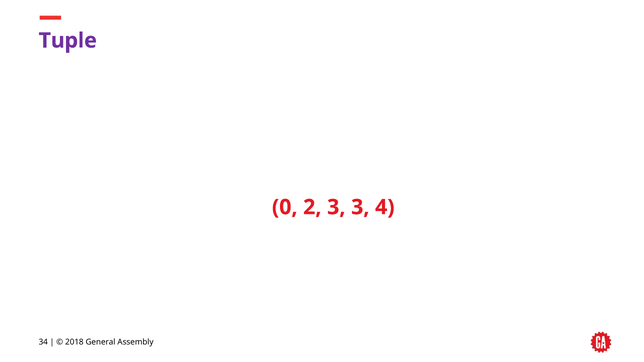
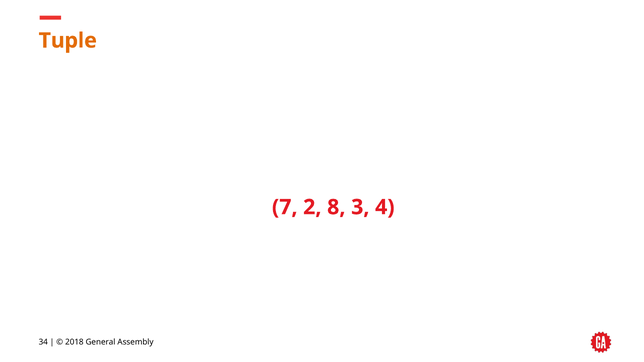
Tuple colour: purple -> orange
0: 0 -> 7
2 3: 3 -> 8
